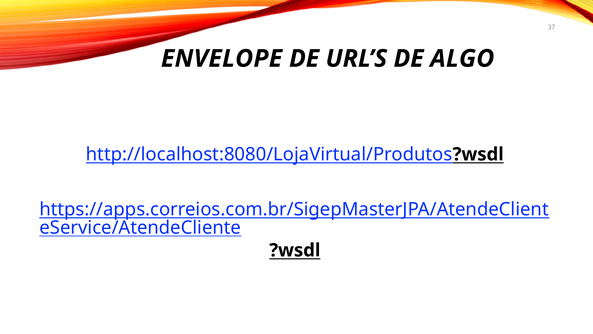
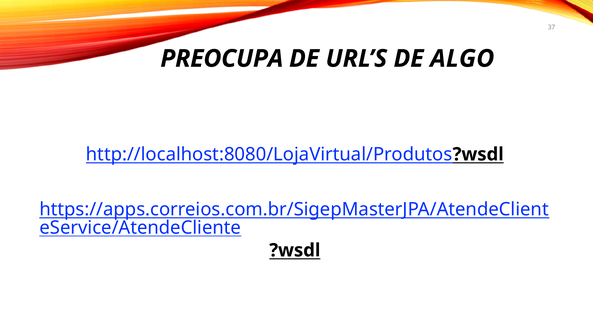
ENVELOPE: ENVELOPE -> PREOCUPA
